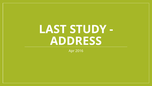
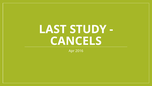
ADDRESS: ADDRESS -> CANCELS
